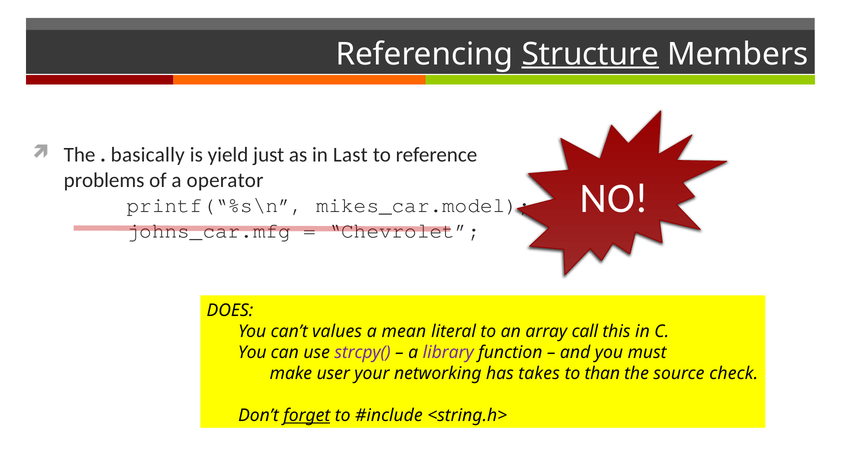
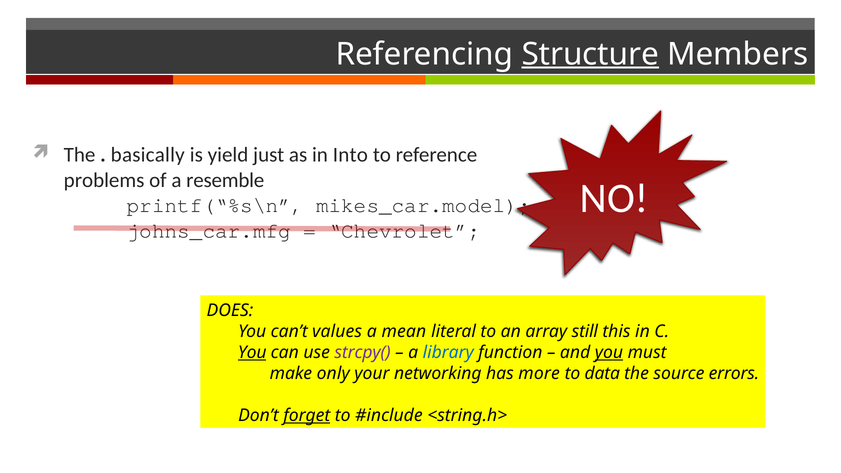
Last: Last -> Into
operator: operator -> resemble
call: call -> still
You at (252, 352) underline: none -> present
library colour: purple -> blue
you at (609, 352) underline: none -> present
user: user -> only
takes: takes -> more
than: than -> data
check: check -> errors
